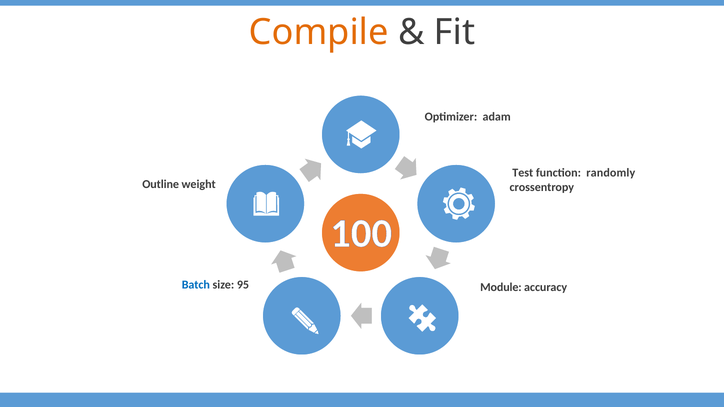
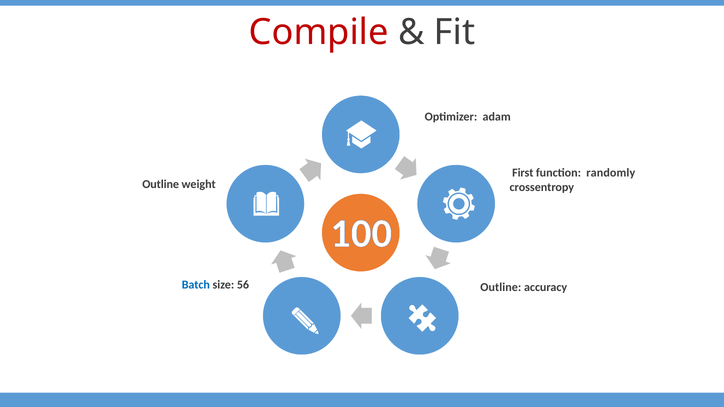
Compile colour: orange -> red
Test: Test -> First
95: 95 -> 56
Module at (501, 288): Module -> Outline
